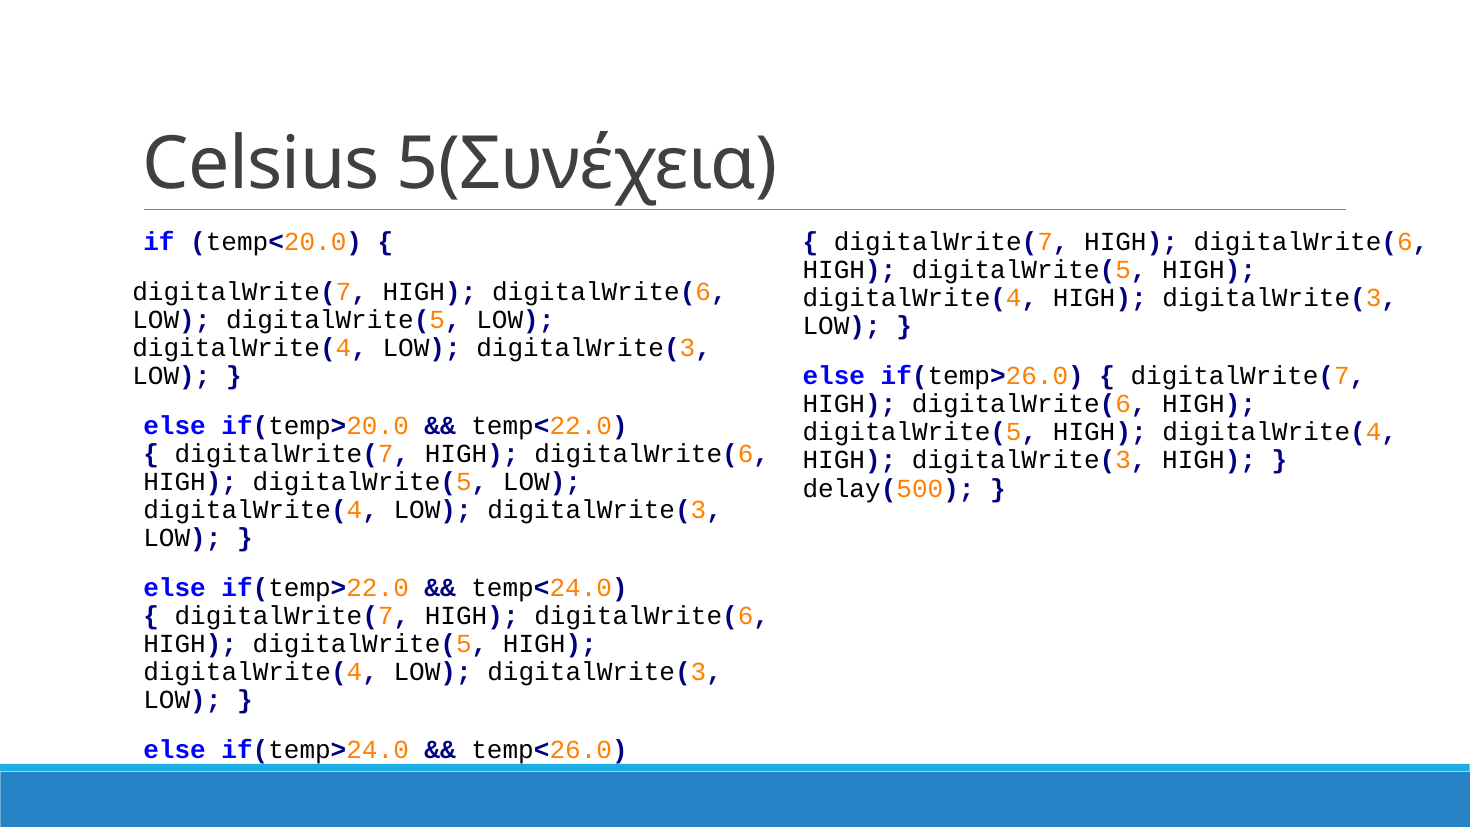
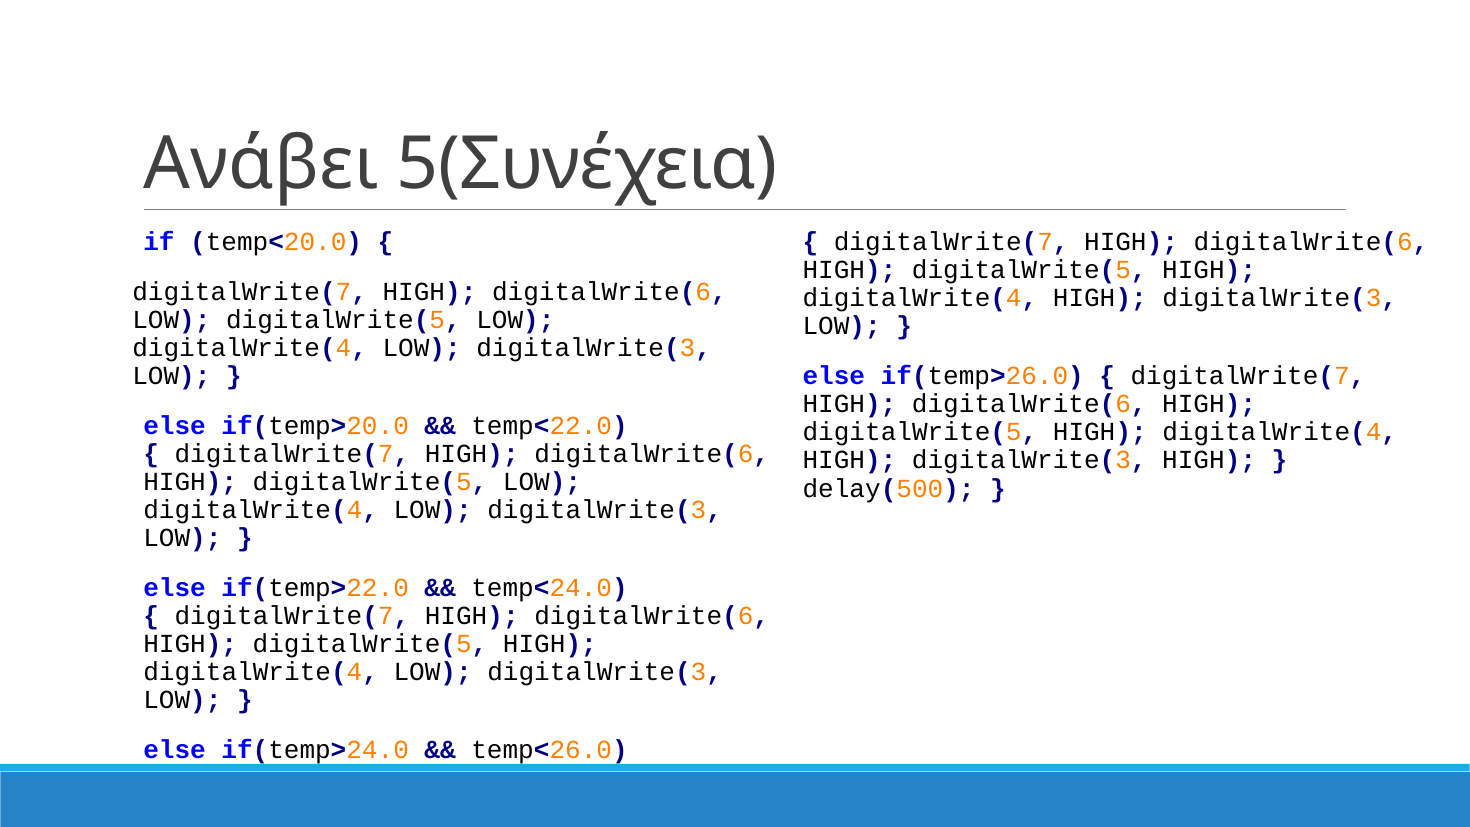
Celsius: Celsius -> Ανάβει
